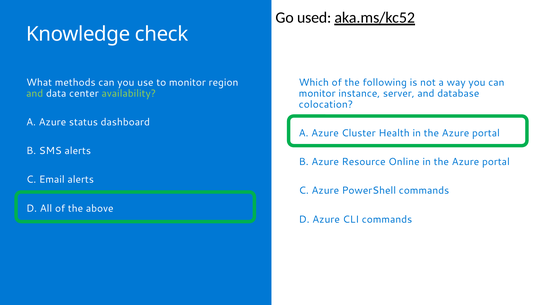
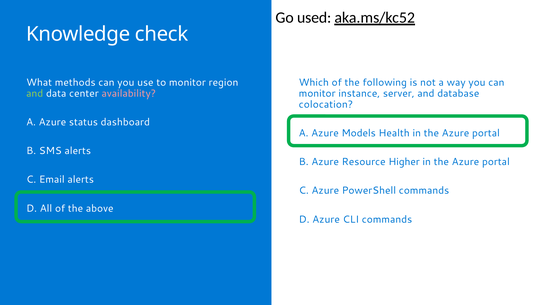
availability colour: light green -> pink
Cluster: Cluster -> Models
Online: Online -> Higher
